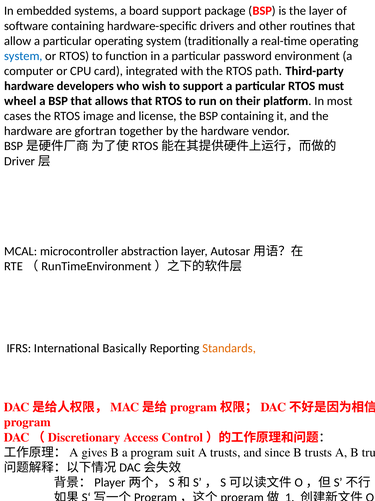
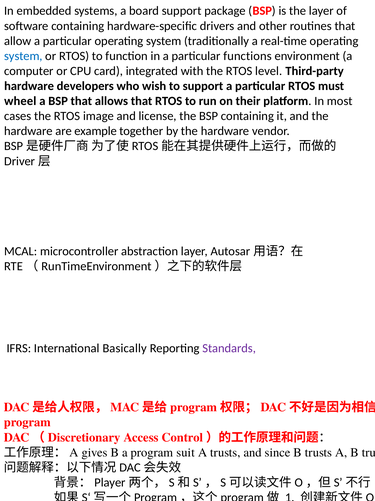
password: password -> functions
path: path -> level
gfortran: gfortran -> example
Standards colour: orange -> purple
